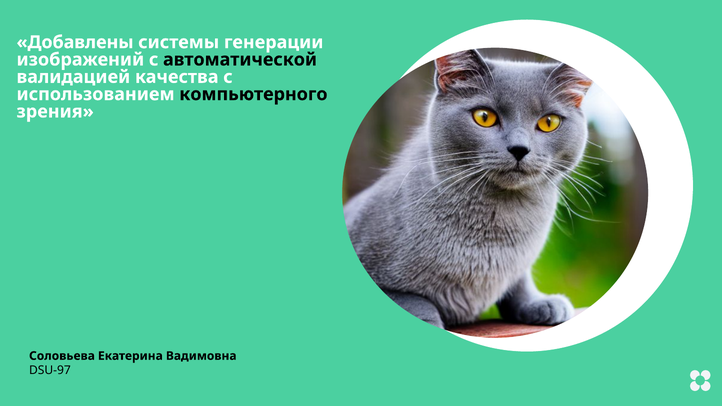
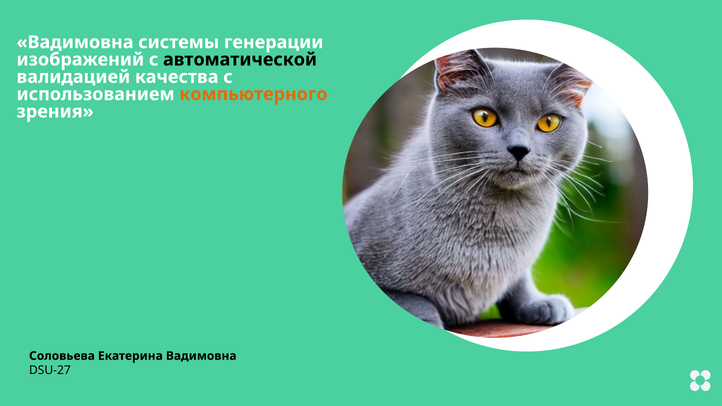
Добавлены at (75, 42): Добавлены -> Вадимовна
компьютерного colour: black -> orange
DSU-97: DSU-97 -> DSU-27
